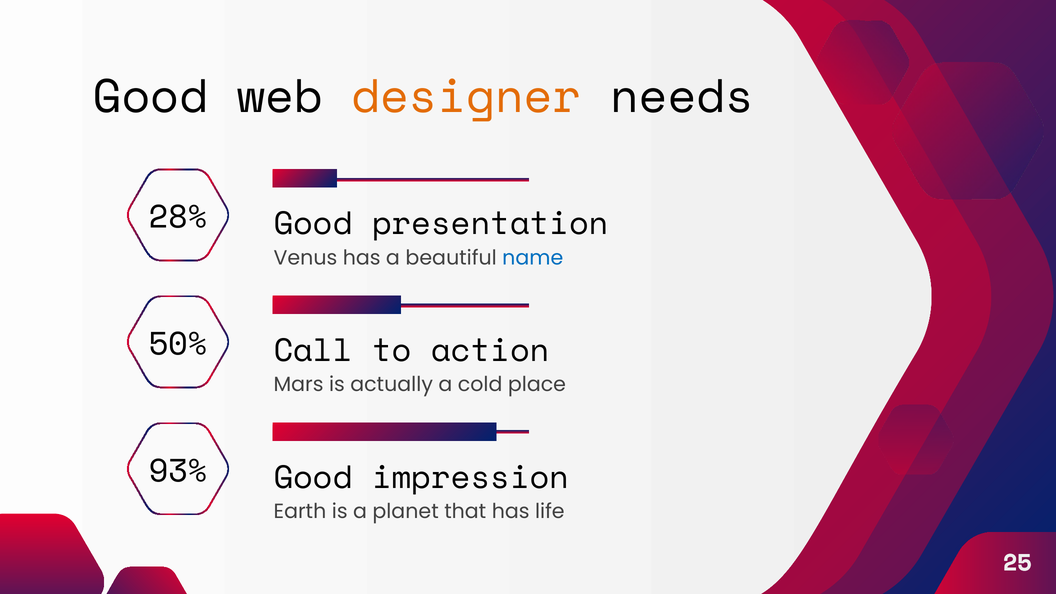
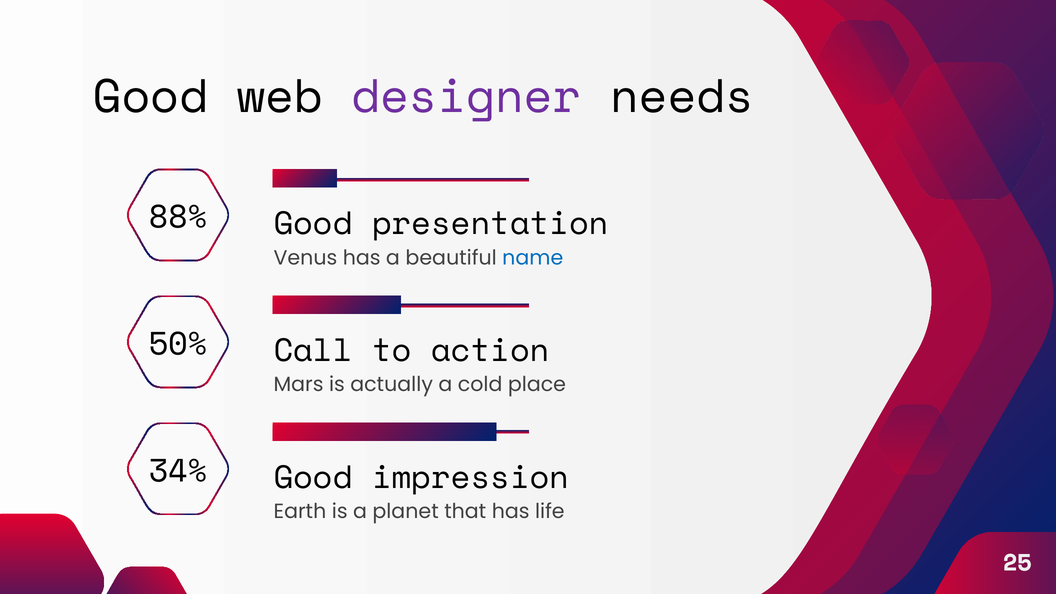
designer colour: orange -> purple
28%: 28% -> 88%
93%: 93% -> 34%
